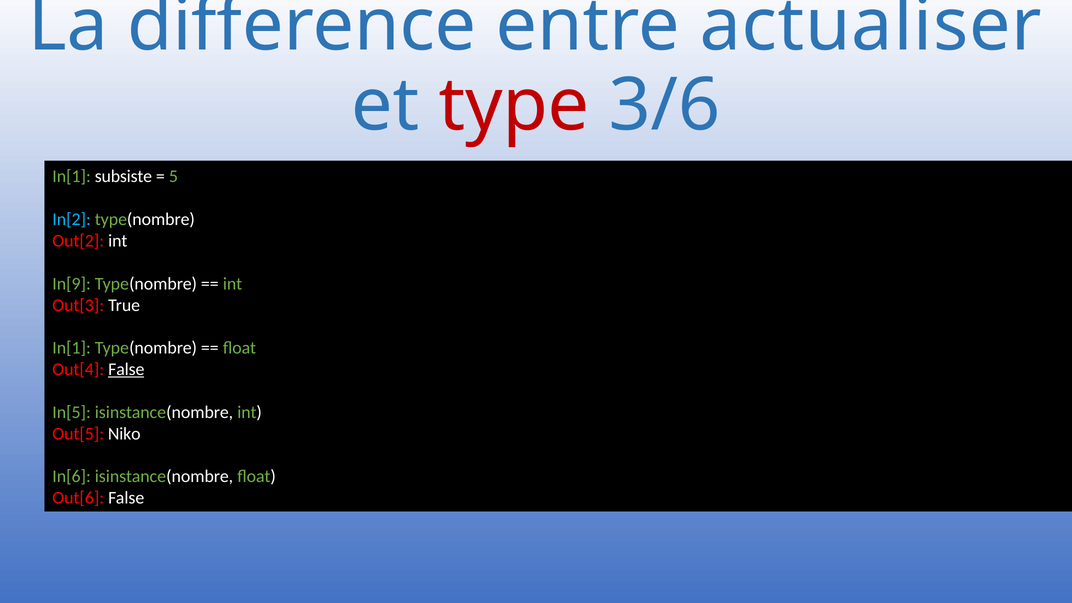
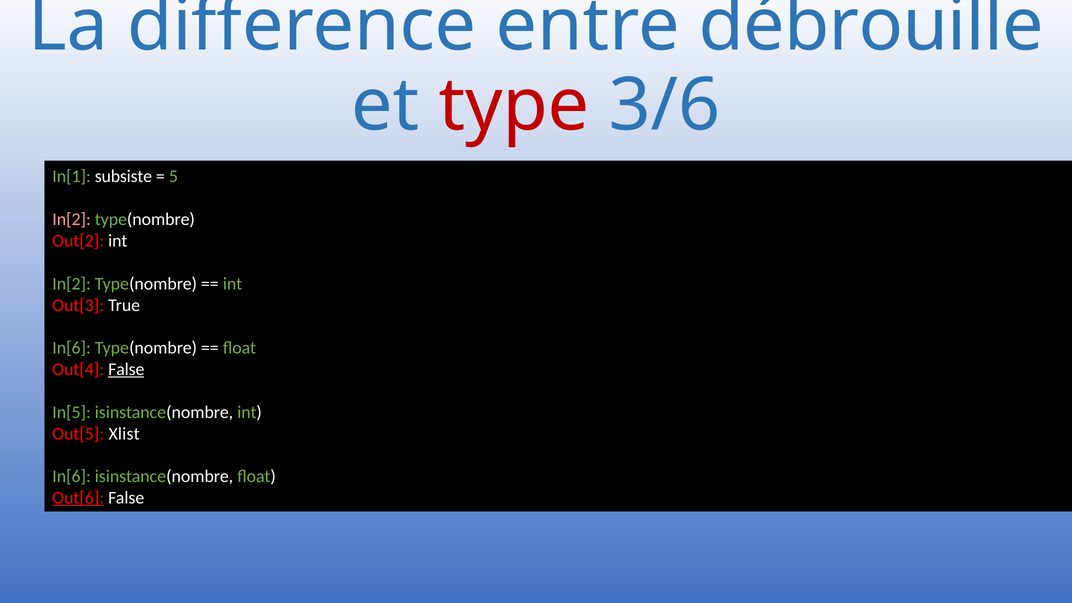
actualiser: actualiser -> débrouille
In[2 at (72, 219) colour: light blue -> pink
In[9 at (72, 284): In[9 -> In[2
In[1 at (72, 348): In[1 -> In[6
Niko: Niko -> Xlist
Out[6 underline: none -> present
